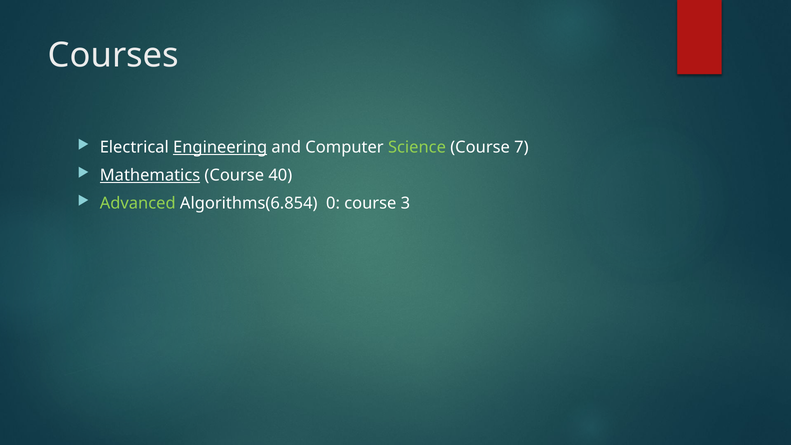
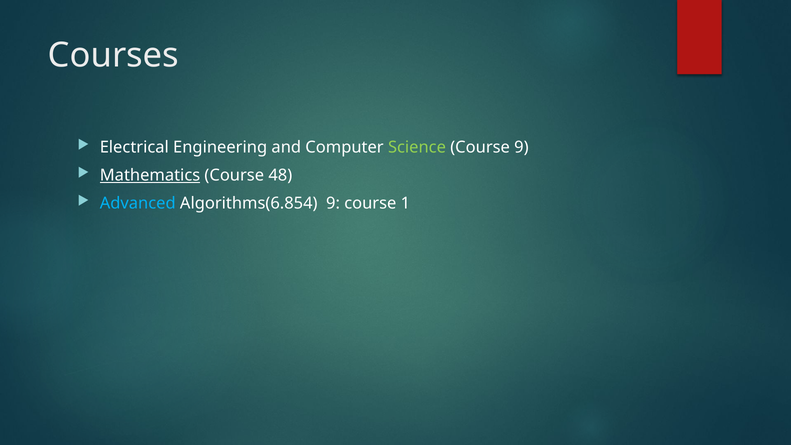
Engineering underline: present -> none
Course 7: 7 -> 9
40: 40 -> 48
Advanced colour: light green -> light blue
Algorithms(6.854 0: 0 -> 9
3: 3 -> 1
